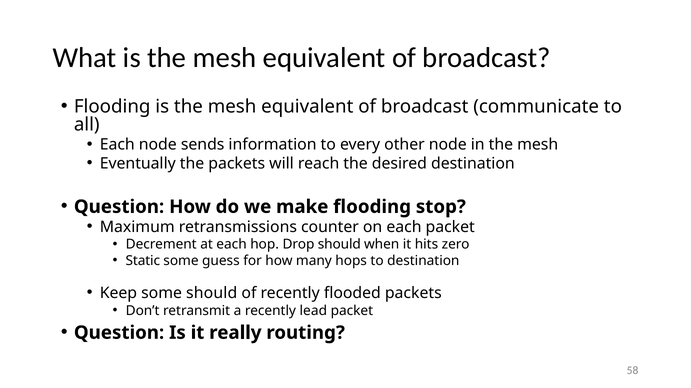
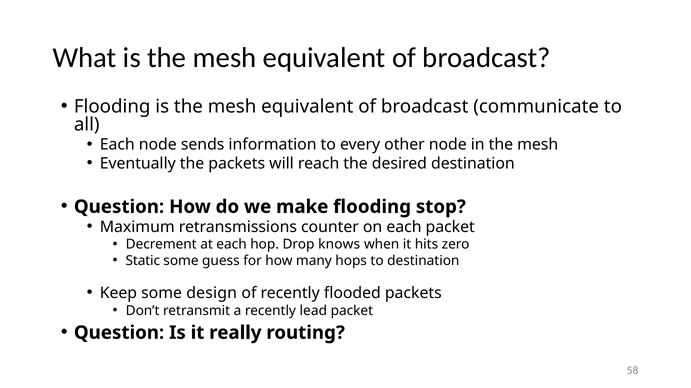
Drop should: should -> knows
some should: should -> design
